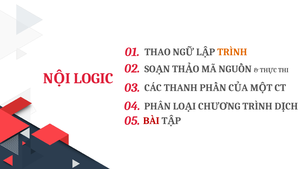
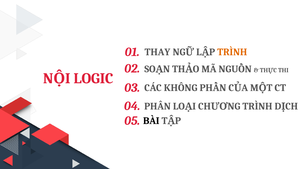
THAO: THAO -> THAY
THANH: THANH -> KHÔNG
BÀI colour: red -> black
